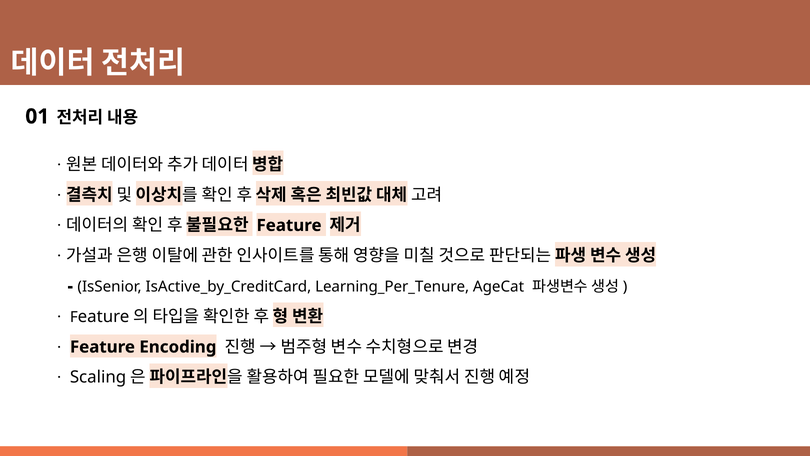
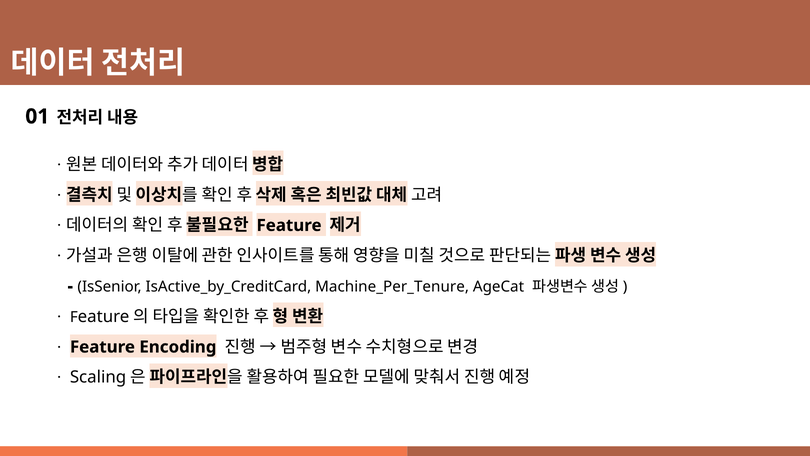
Learning_Per_Tenure: Learning_Per_Tenure -> Machine_Per_Tenure
